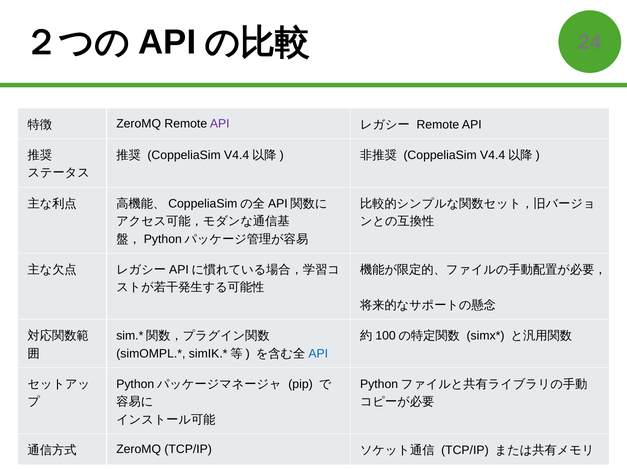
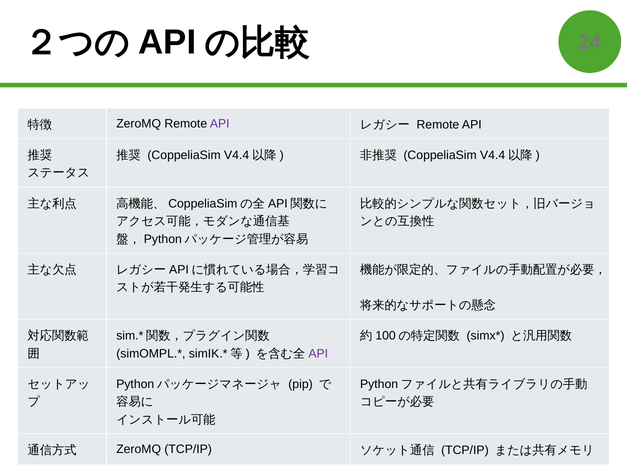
API at (318, 354) colour: blue -> purple
